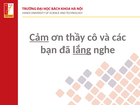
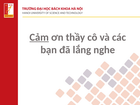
lắng underline: present -> none
